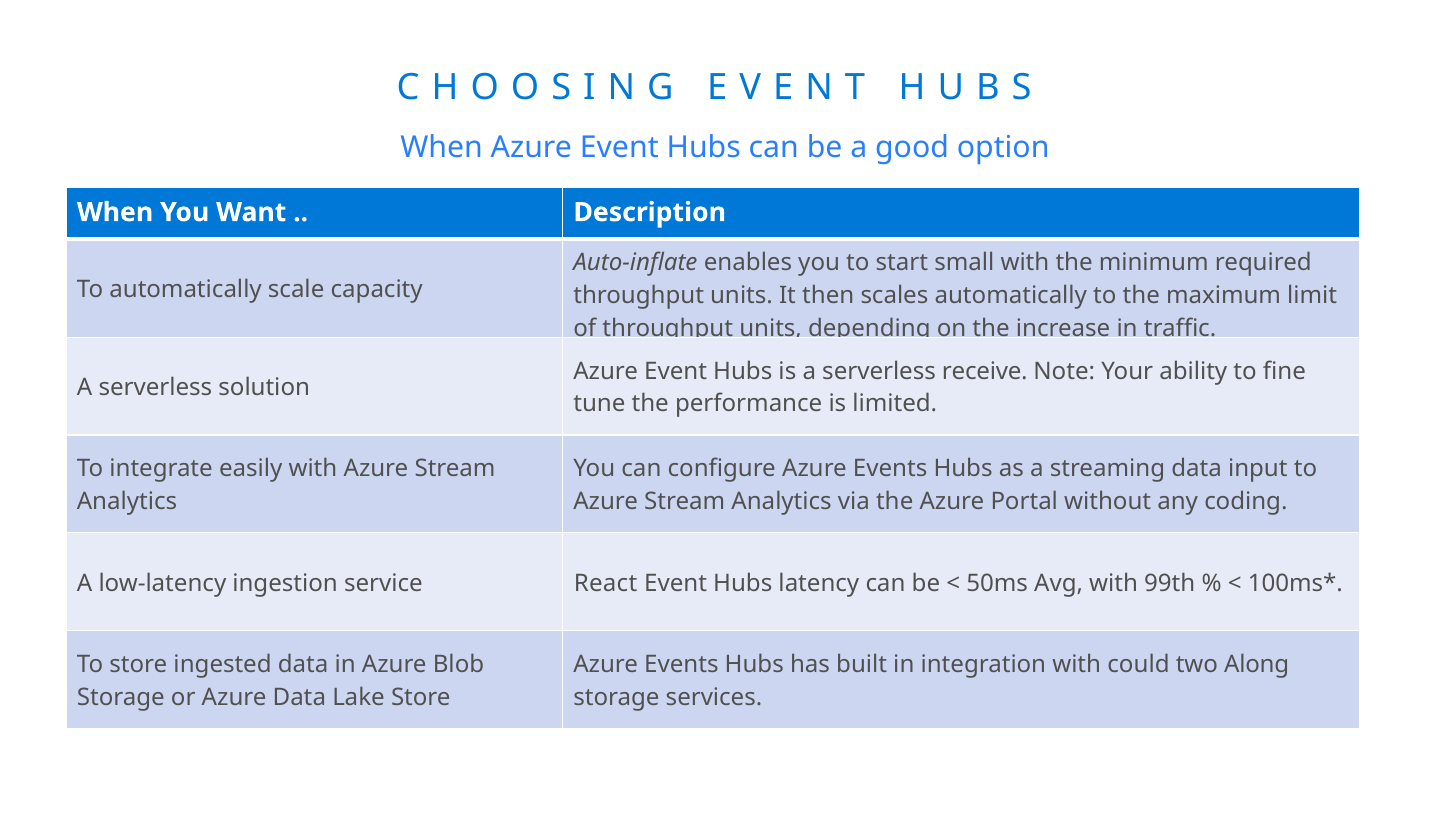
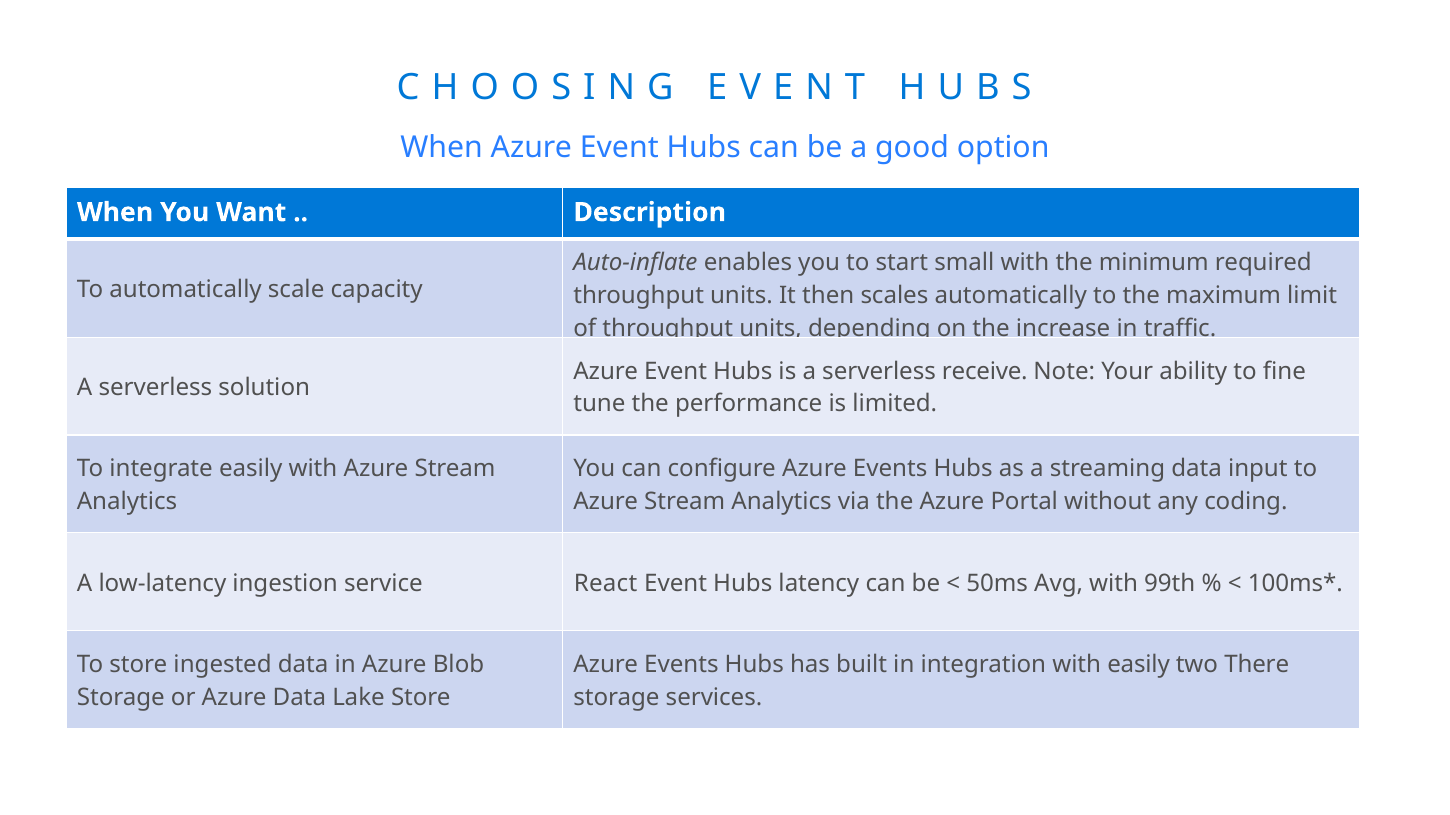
with could: could -> easily
Along: Along -> There
